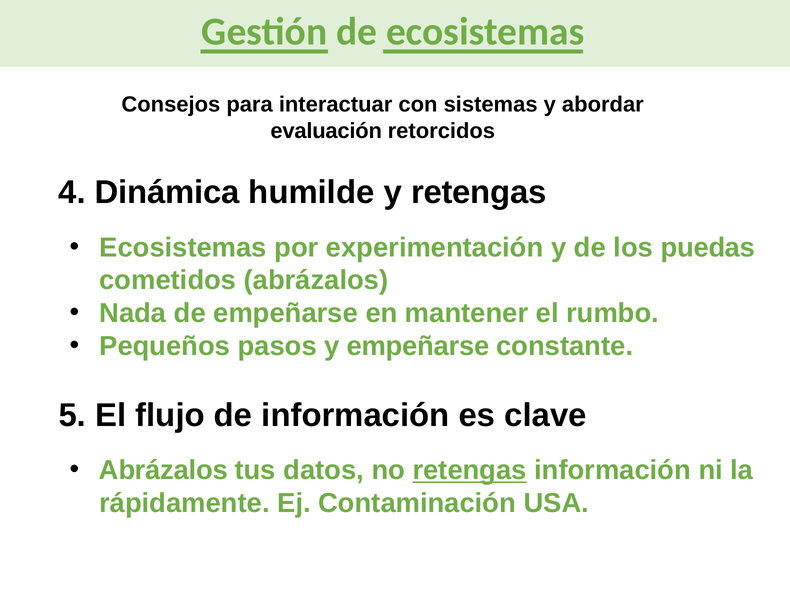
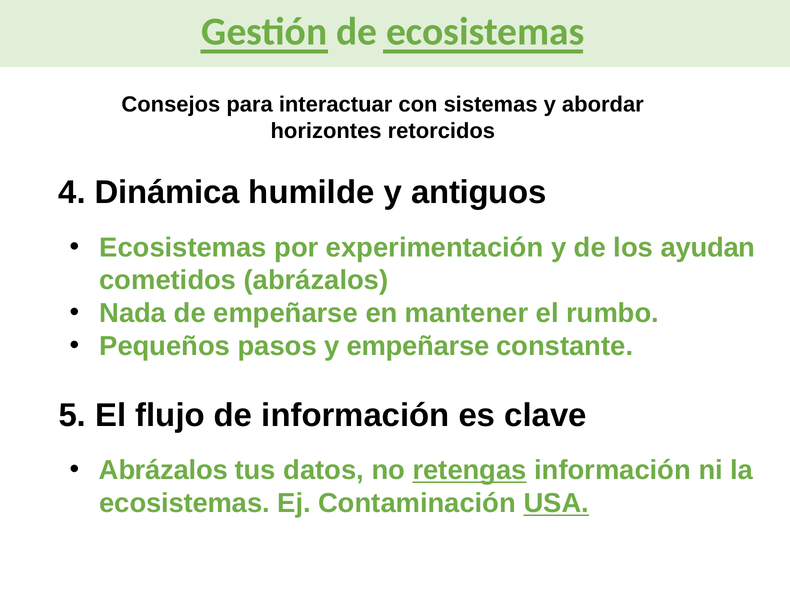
evaluación: evaluación -> horizontes
y retengas: retengas -> antiguos
puedas: puedas -> ayudan
rápidamente at (184, 504): rápidamente -> ecosistemas
USA underline: none -> present
